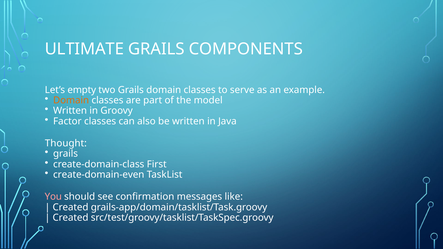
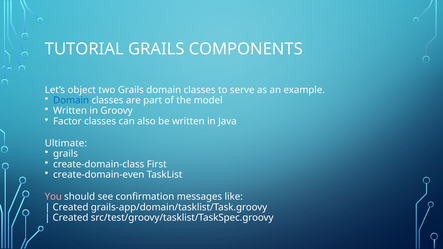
ULTIMATE: ULTIMATE -> TUTORIAL
empty: empty -> object
Domain at (71, 100) colour: orange -> blue
Thought: Thought -> Ultimate
